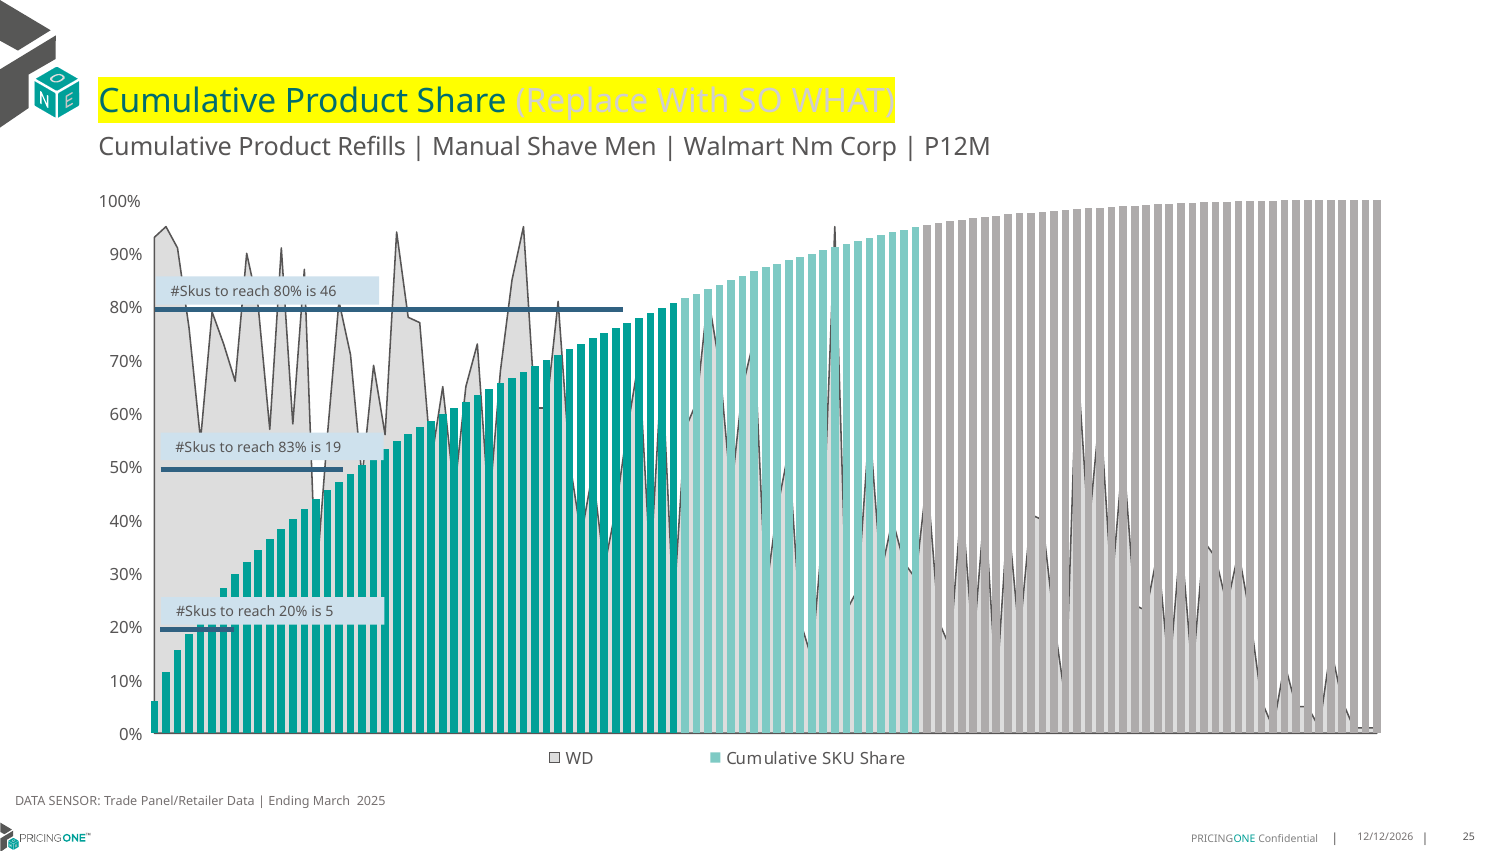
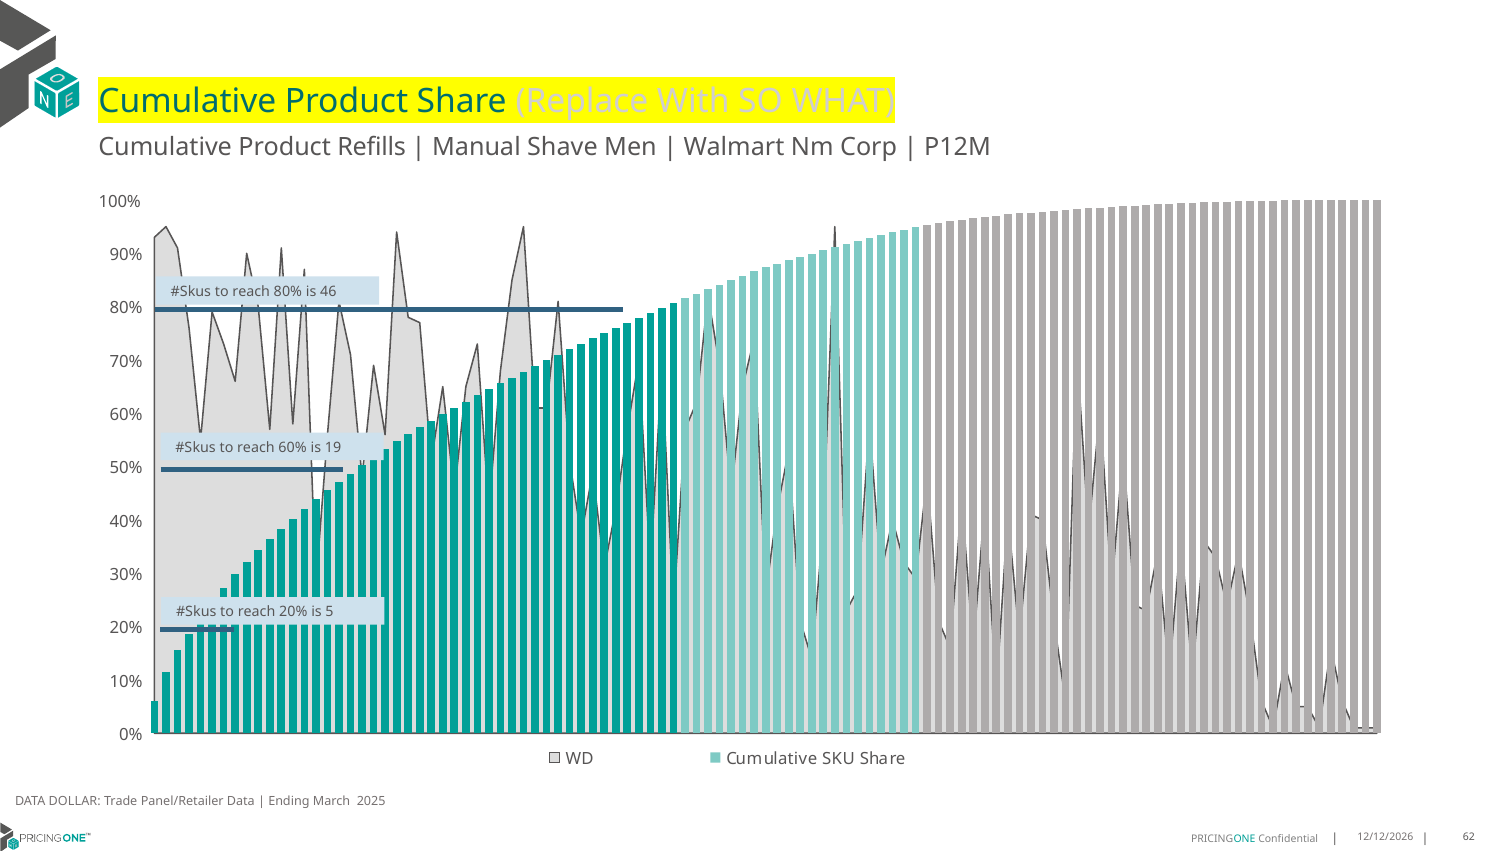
reach 83%: 83% -> 60%
SENSOR: SENSOR -> DOLLAR
25: 25 -> 62
